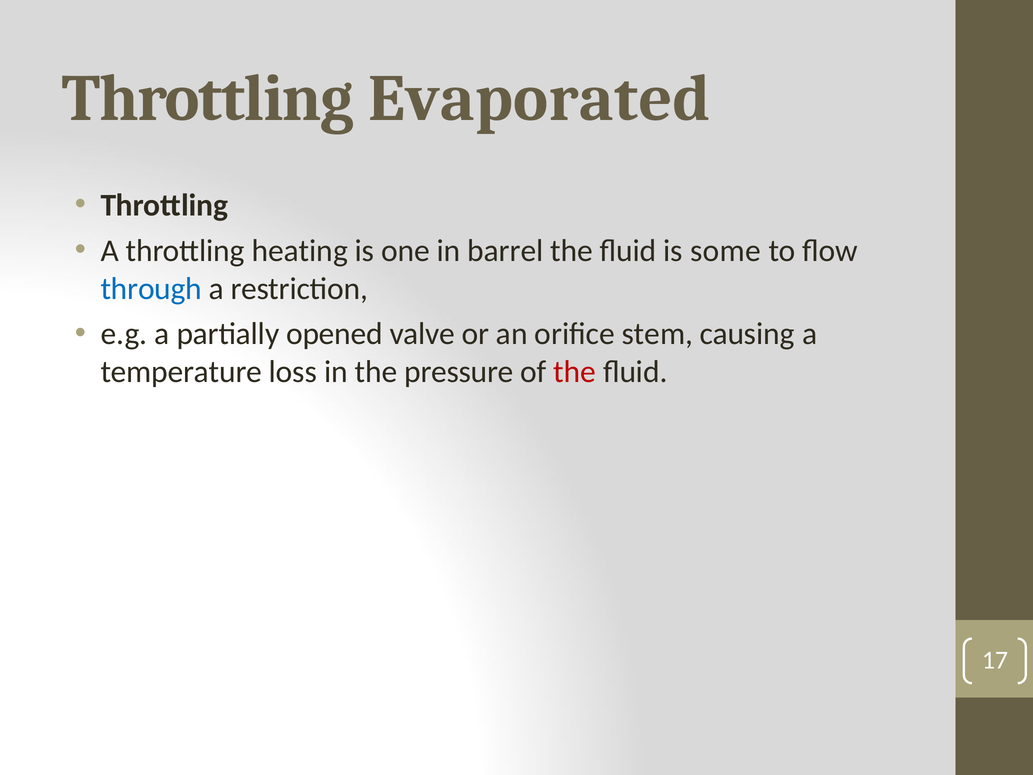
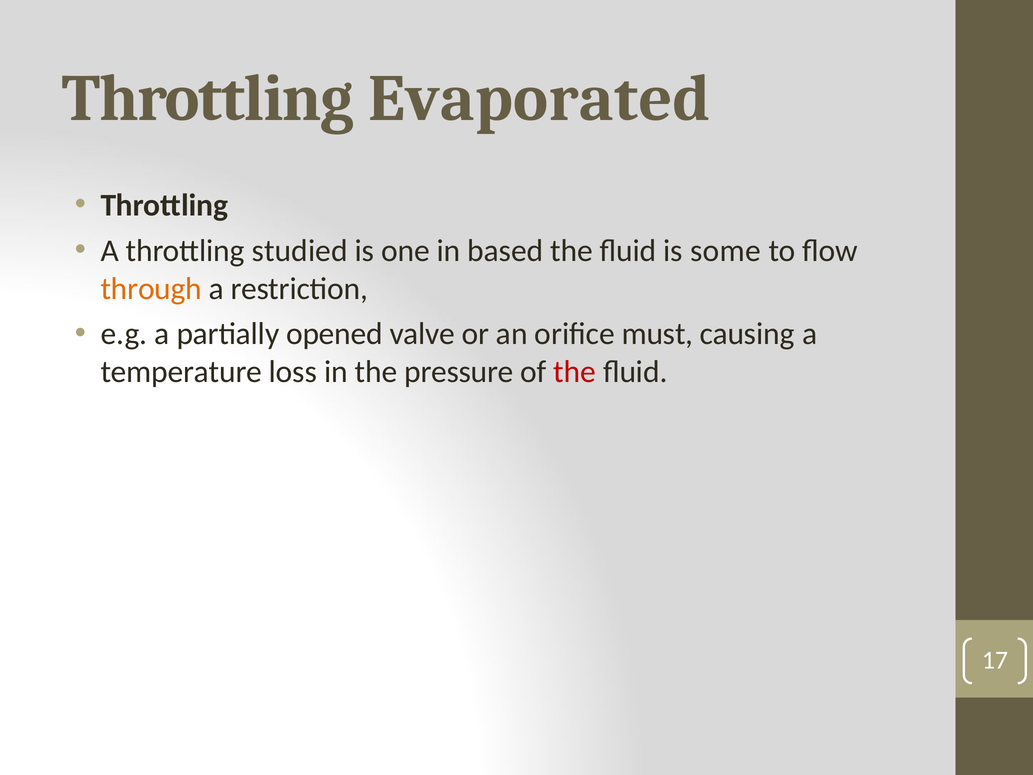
heating: heating -> studied
barrel: barrel -> based
through colour: blue -> orange
stem: stem -> must
